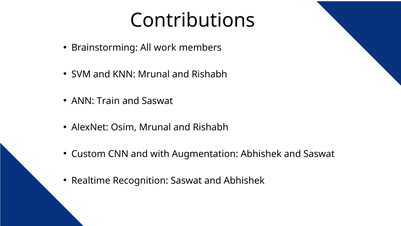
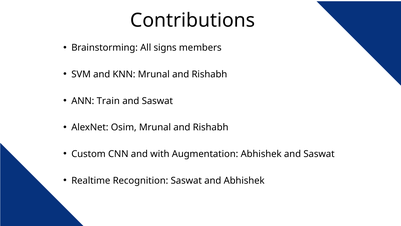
work: work -> signs
